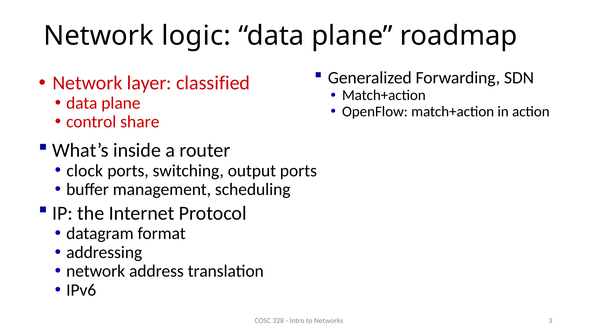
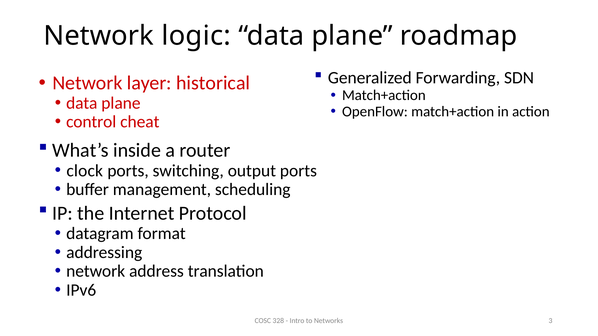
classified: classified -> historical
share: share -> cheat
